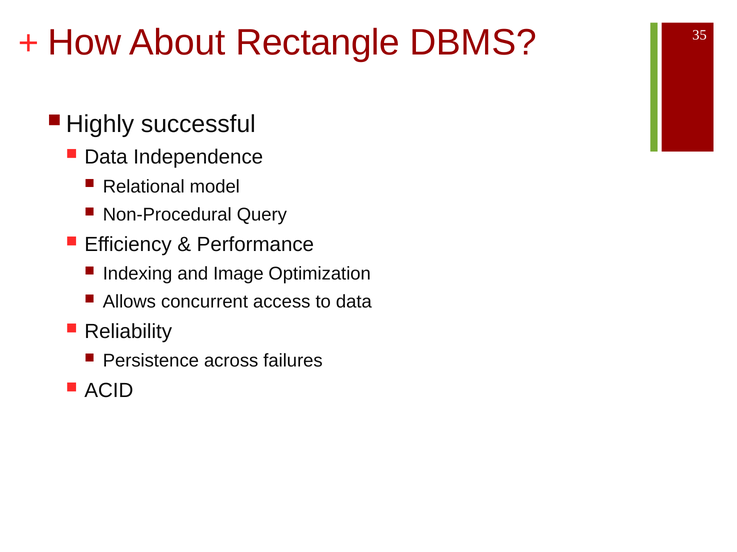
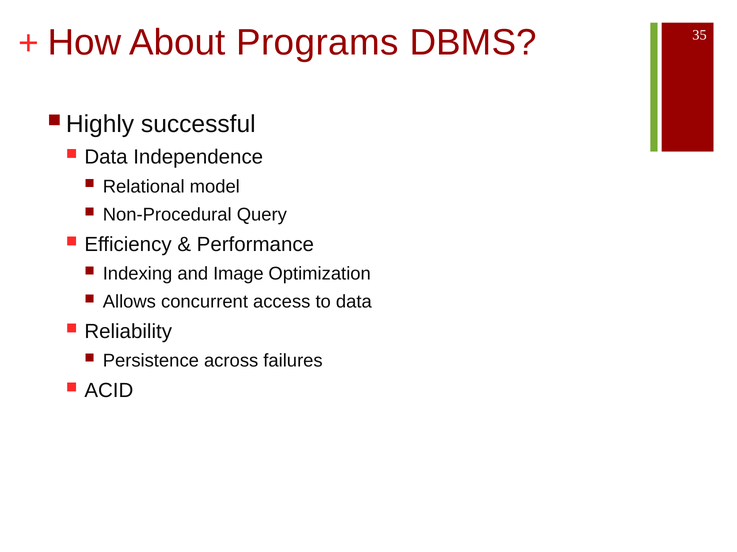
Rectangle: Rectangle -> Programs
